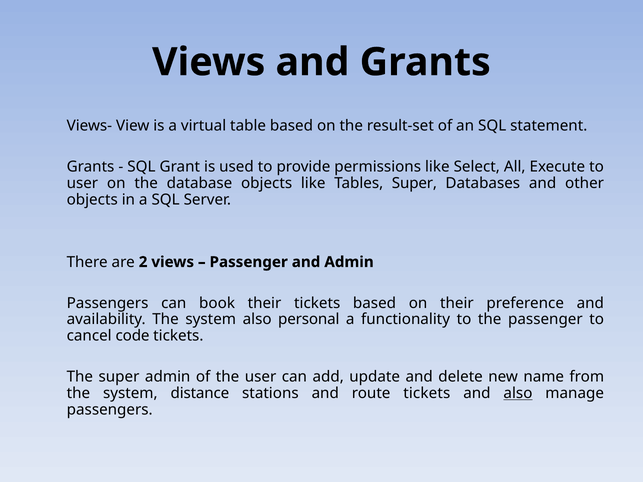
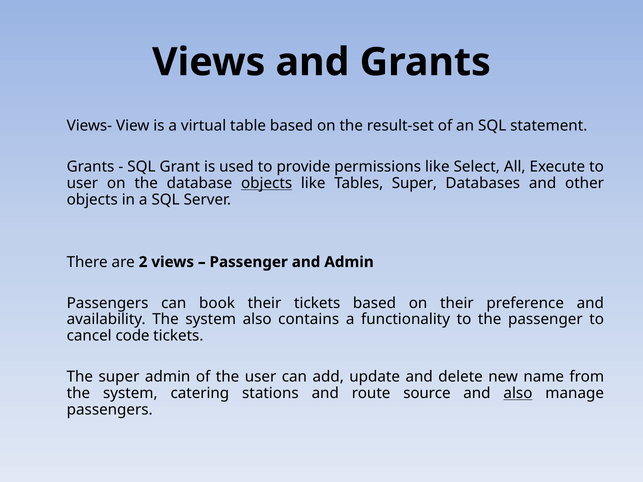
objects at (267, 183) underline: none -> present
personal: personal -> contains
distance: distance -> catering
route tickets: tickets -> source
